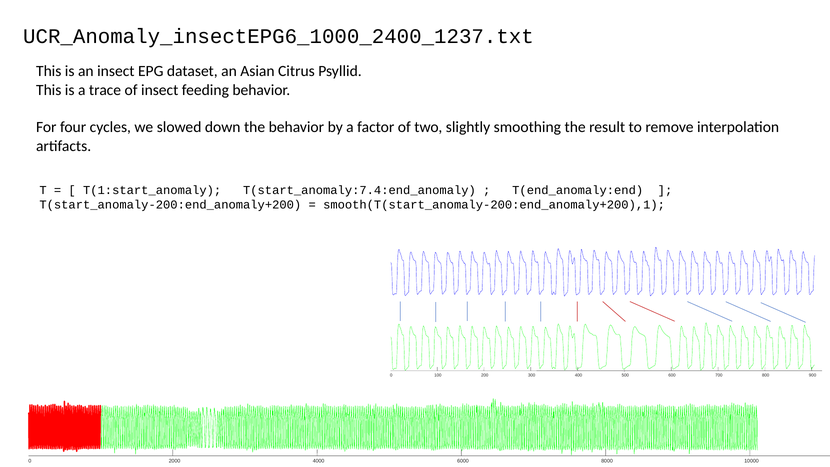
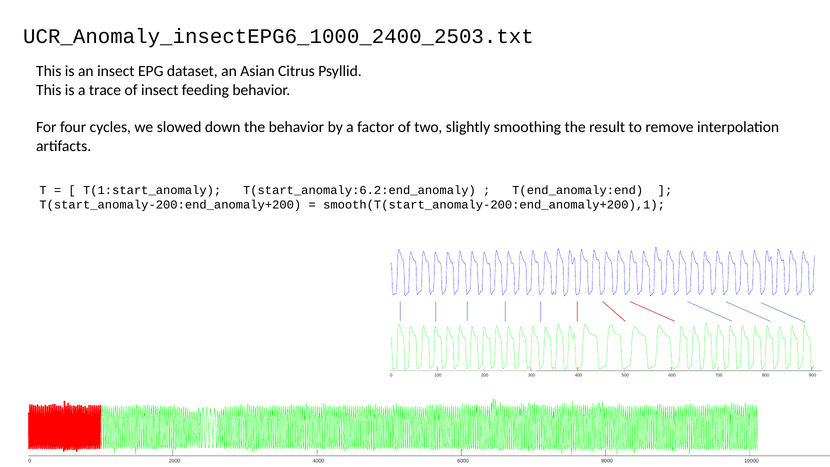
UCR_Anomaly_insectEPG6_1000_2400_1237.txt: UCR_Anomaly_insectEPG6_1000_2400_1237.txt -> UCR_Anomaly_insectEPG6_1000_2400_2503.txt
T(start_anomaly:7.4:end_anomaly: T(start_anomaly:7.4:end_anomaly -> T(start_anomaly:6.2:end_anomaly
